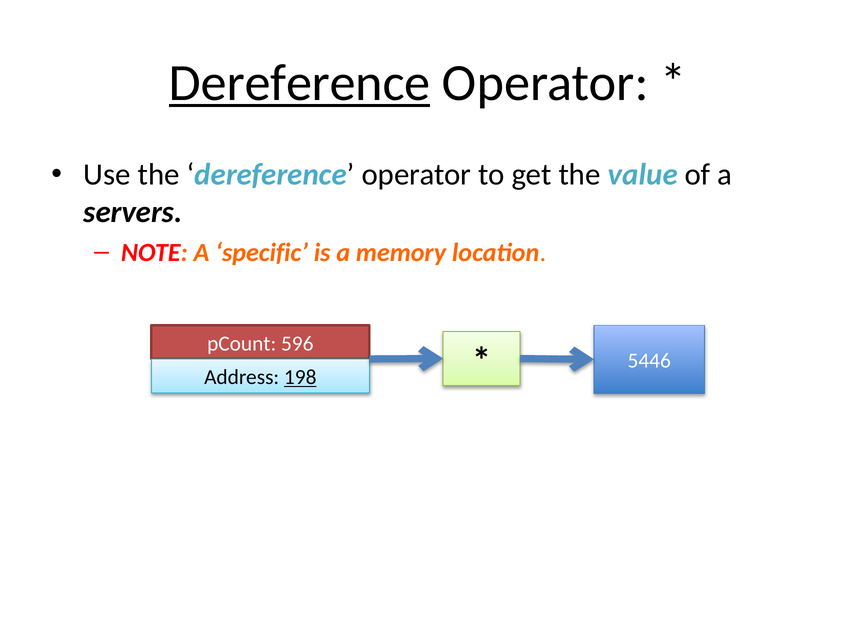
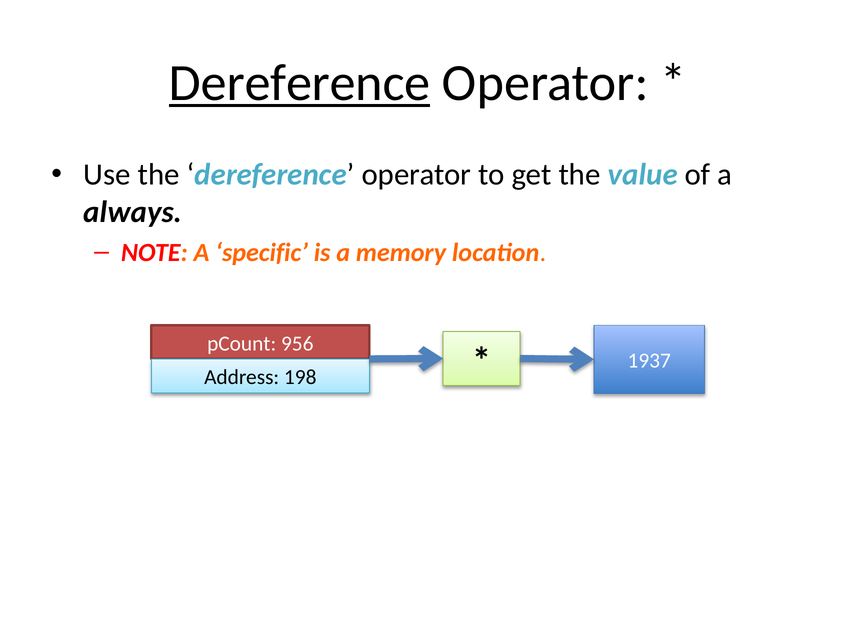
servers: servers -> always
596: 596 -> 956
198 underline: present -> none
5446: 5446 -> 1937
